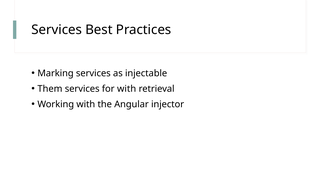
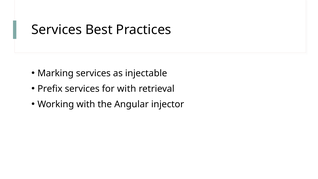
Them: Them -> Prefix
